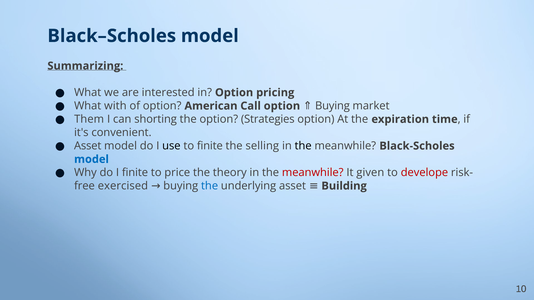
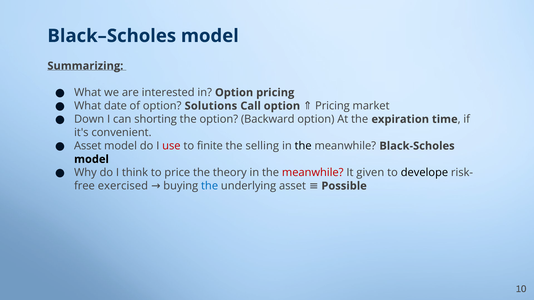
with: with -> date
American: American -> Solutions
Call option Buying: Buying -> Pricing
Them: Them -> Down
Strategies: Strategies -> Backward
use colour: black -> red
model at (91, 159) colour: blue -> black
I finite: finite -> think
develope colour: red -> black
Building: Building -> Possible
